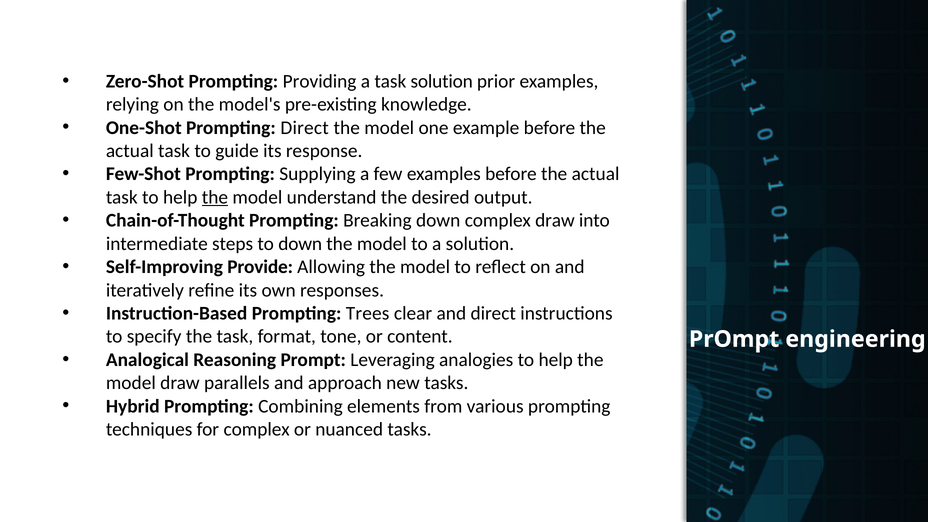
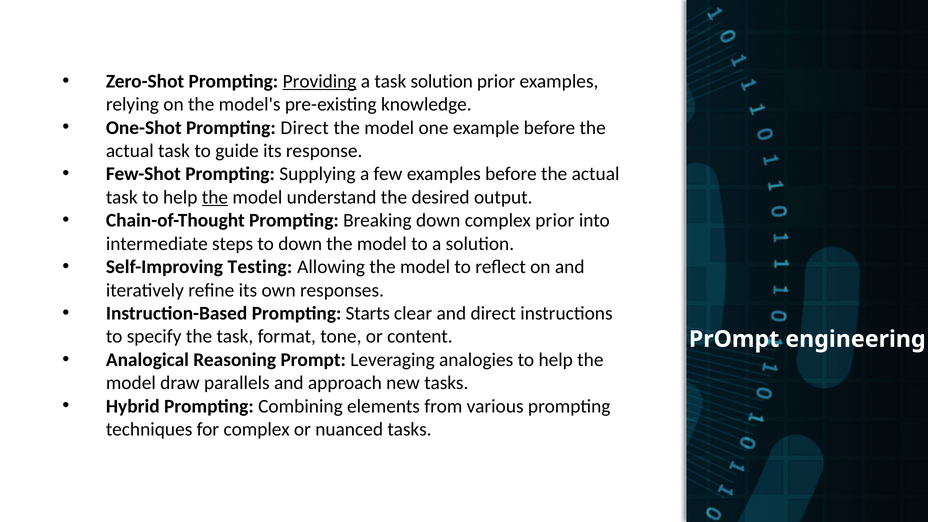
Providing underline: none -> present
complex draw: draw -> prior
Provide: Provide -> Testing
Trees: Trees -> Starts
